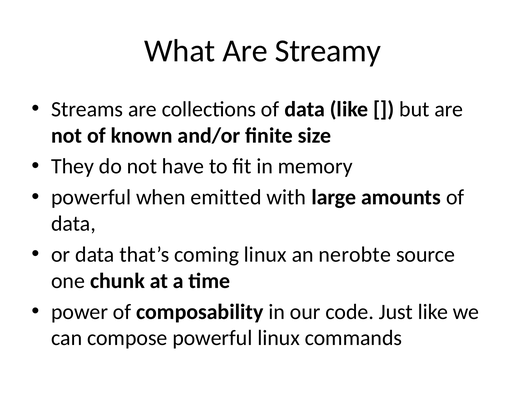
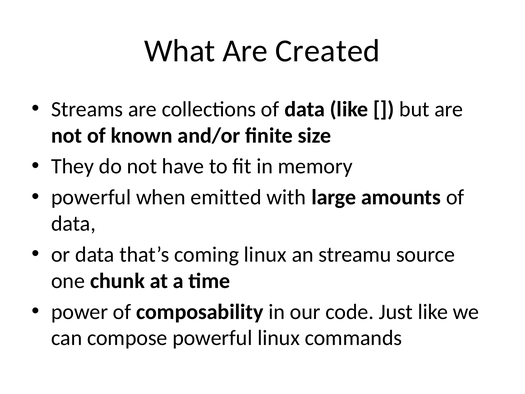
Streamy: Streamy -> Created
nerobte: nerobte -> streamu
